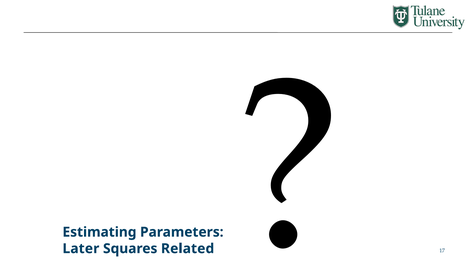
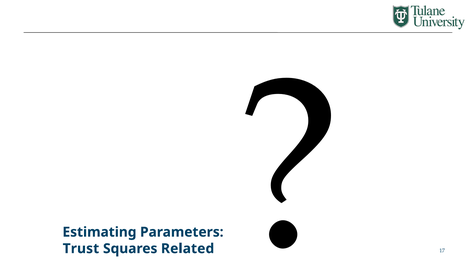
Later: Later -> Trust
